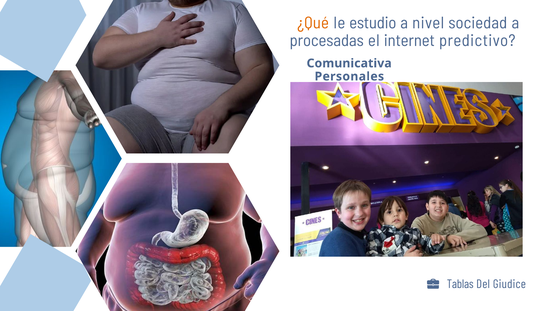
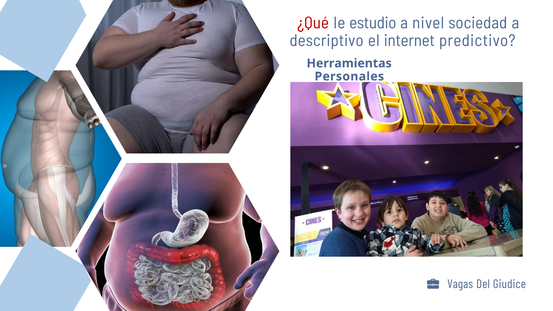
¿Qué colour: orange -> red
procesadas: procesadas -> descriptivo
Comunicativa: Comunicativa -> Herramientas
Tablas: Tablas -> Vagas
